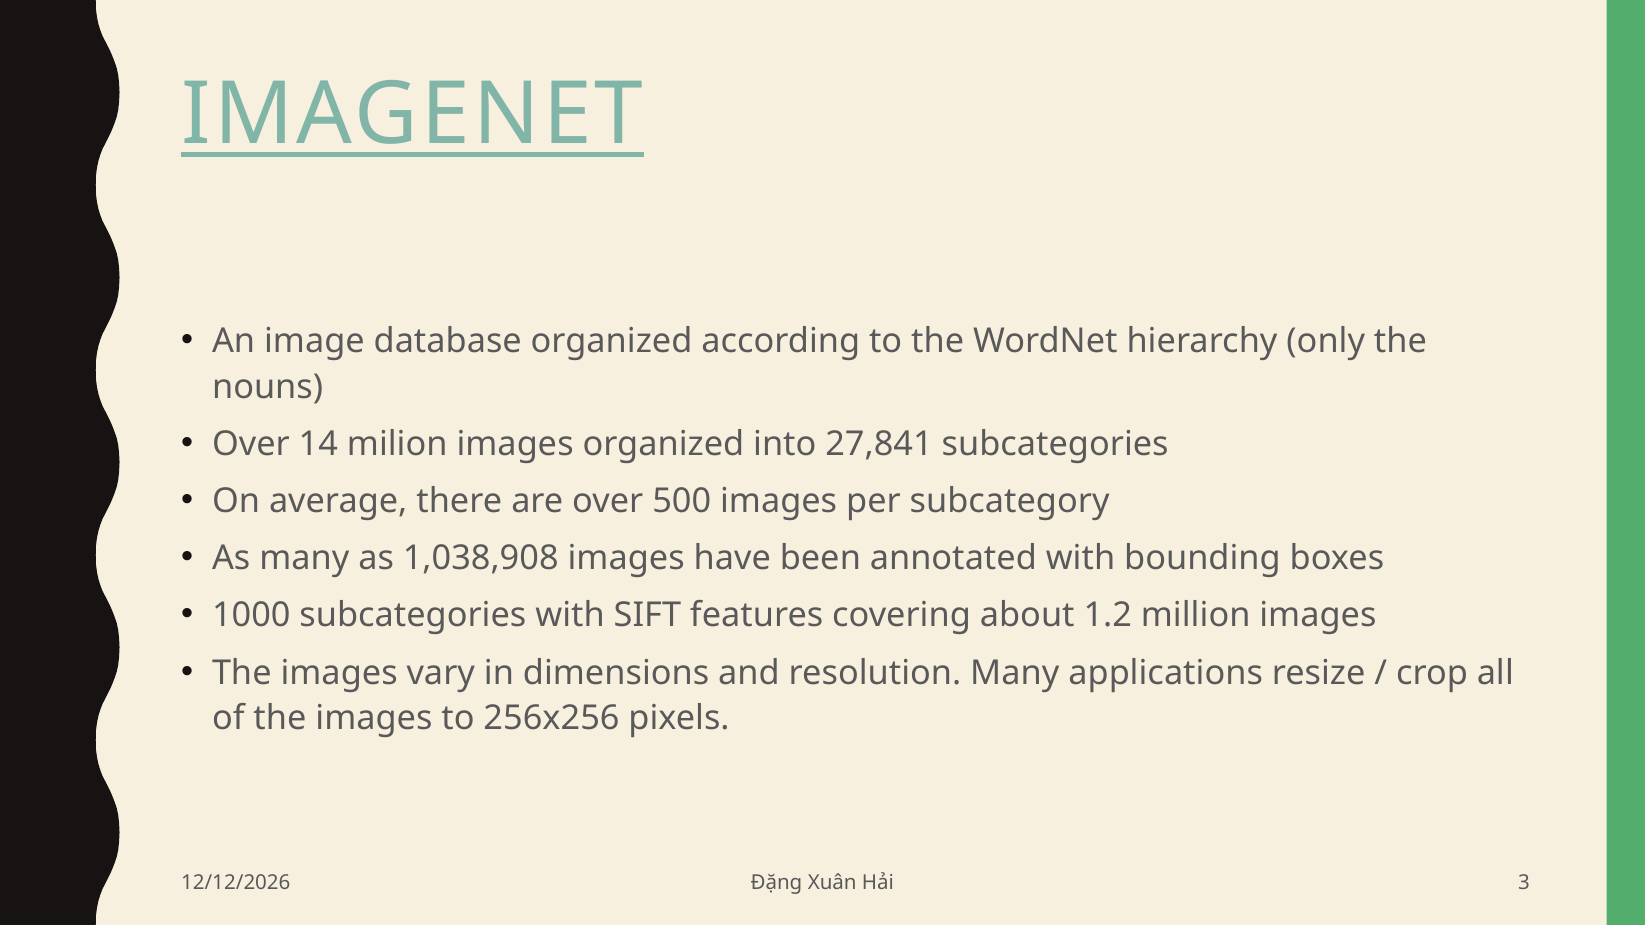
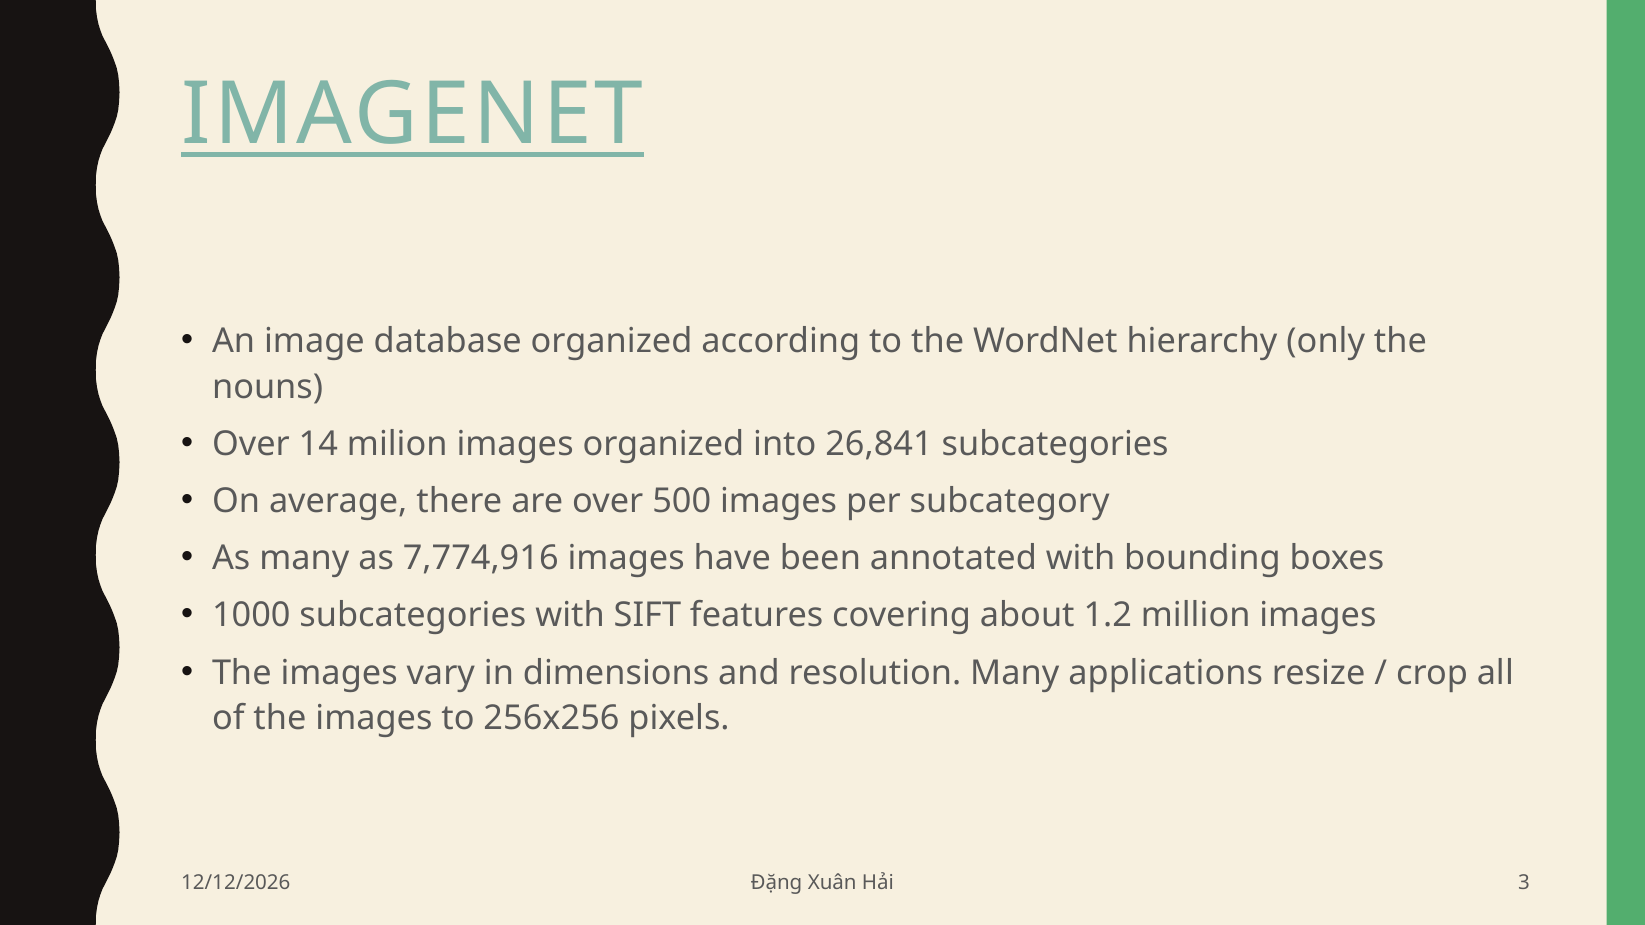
27,841: 27,841 -> 26,841
1,038,908: 1,038,908 -> 7,774,916
